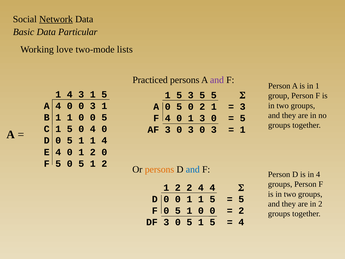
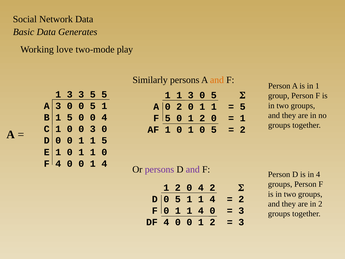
Network underline: present -> none
Particular: Particular -> Generates
lists: lists -> play
Practiced: Practiced -> Similarly
and at (217, 80) colour: purple -> orange
4 at (70, 94): 4 -> 3
1 at (93, 94): 1 -> 5
5 at (179, 95): 5 -> 1
5 at (202, 95): 5 -> 0
A 4: 4 -> 3
0 0 3: 3 -> 5
A 0 5: 5 -> 2
2 at (202, 107): 2 -> 1
3 at (243, 107): 3 -> 5
B 1 1: 1 -> 5
0 0 5: 5 -> 4
F 4: 4 -> 5
3 at (202, 118): 3 -> 2
5 at (243, 118): 5 -> 1
C 1 5: 5 -> 0
0 4: 4 -> 3
AF 3: 3 -> 1
3 at (191, 130): 3 -> 1
3 at (214, 130): 3 -> 5
1 at (243, 130): 1 -> 2
D 0 5: 5 -> 0
1 1 4: 4 -> 5
E 4: 4 -> 1
2 at (93, 152): 2 -> 1
F 5: 5 -> 4
5 at (81, 163): 5 -> 0
2 at (104, 163): 2 -> 4
persons at (159, 169) colour: orange -> purple
and at (193, 169) colour: blue -> purple
2 at (189, 187): 2 -> 0
4 4: 4 -> 2
D 0 0: 0 -> 5
5 at (212, 199): 5 -> 4
5 at (241, 199): 5 -> 2
F 0 5: 5 -> 1
0 at (201, 210): 0 -> 4
2 at (241, 210): 2 -> 3
DF 3: 3 -> 4
5 at (189, 222): 5 -> 0
5 at (212, 222): 5 -> 2
4 at (241, 222): 4 -> 3
